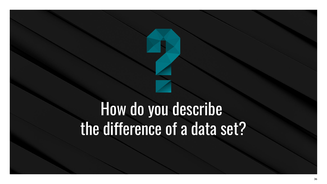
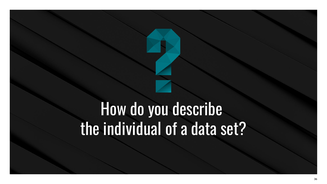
difference: difference -> individual
